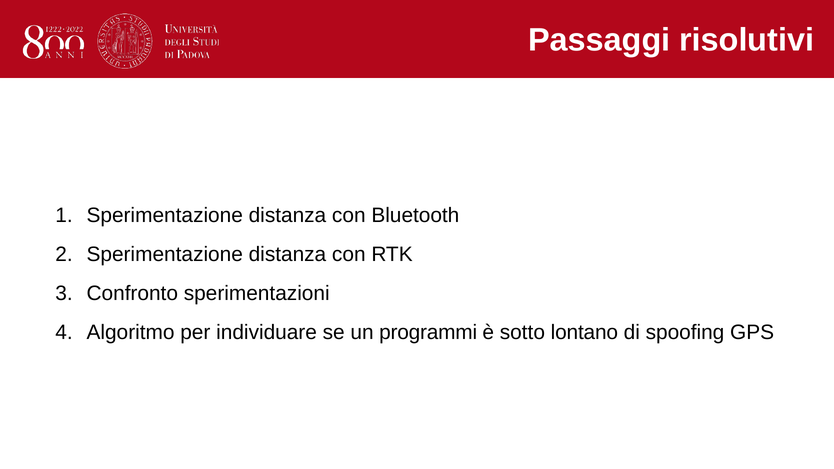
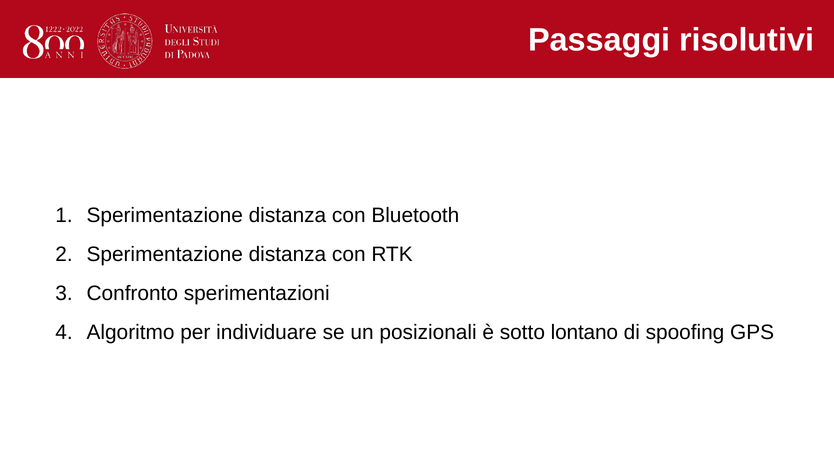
programmi: programmi -> posizionali
